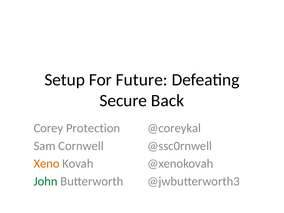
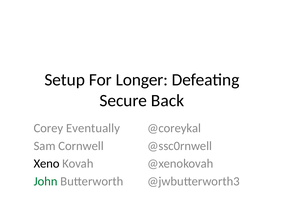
Future: Future -> Longer
Protection: Protection -> Eventually
Xeno colour: orange -> black
